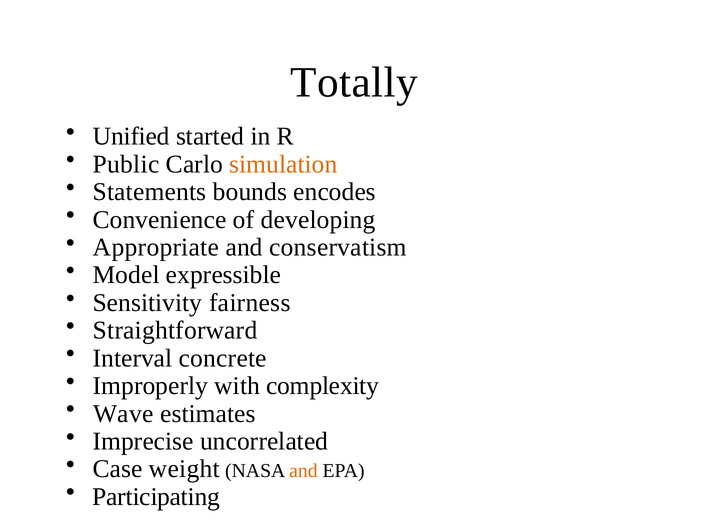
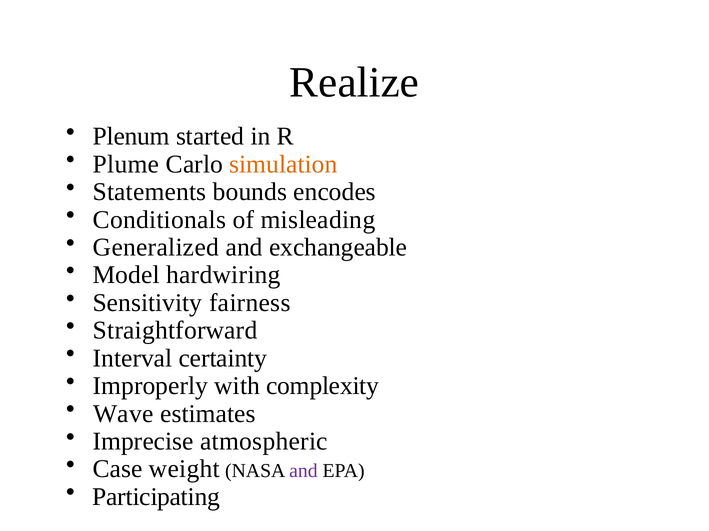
Totally: Totally -> Realize
Unified: Unified -> Plenum
Public: Public -> Plume
Convenience: Convenience -> Conditionals
developing: developing -> misleading
Appropriate: Appropriate -> Generalized
conservatism: conservatism -> exchangeable
expressible: expressible -> hardwiring
concrete: concrete -> certainty
uncorrelated: uncorrelated -> atmospheric
and at (303, 472) colour: orange -> purple
